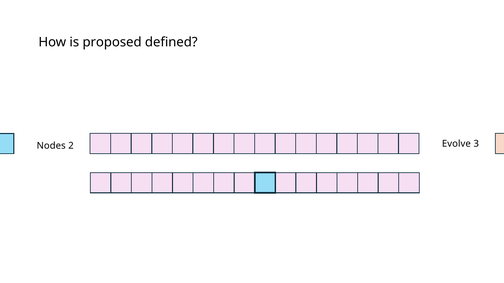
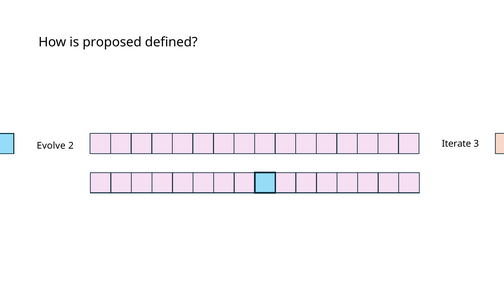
Evolve: Evolve -> Iterate
Nodes: Nodes -> Evolve
